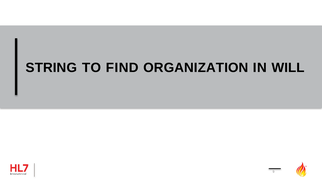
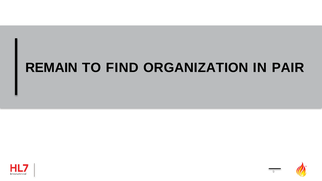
STRING: STRING -> REMAIN
WILL: WILL -> PAIR
